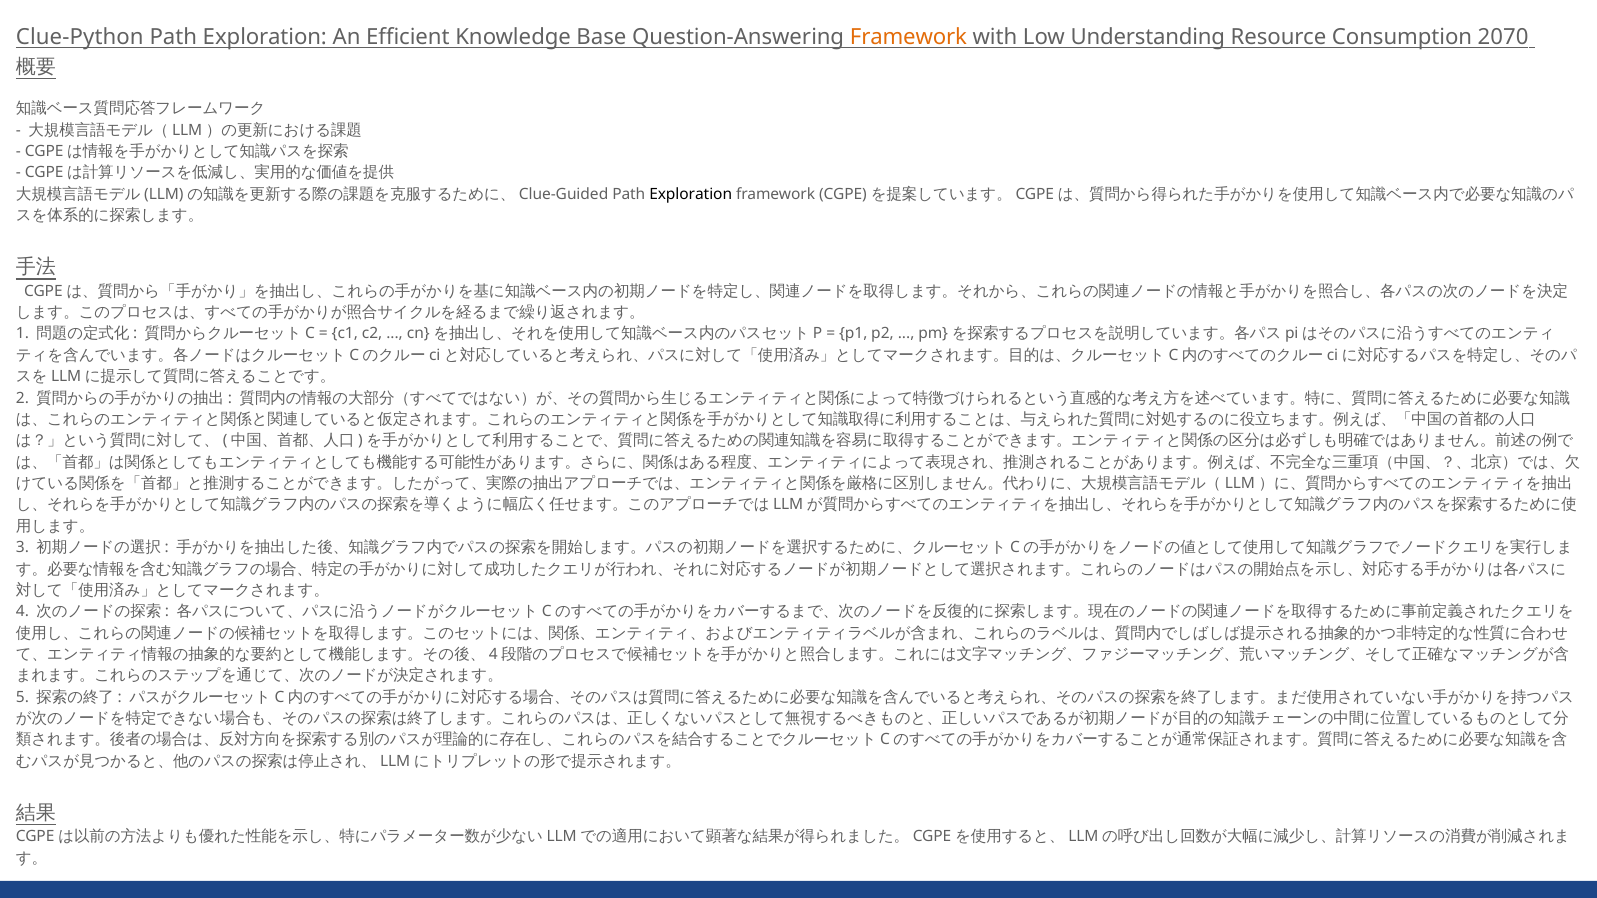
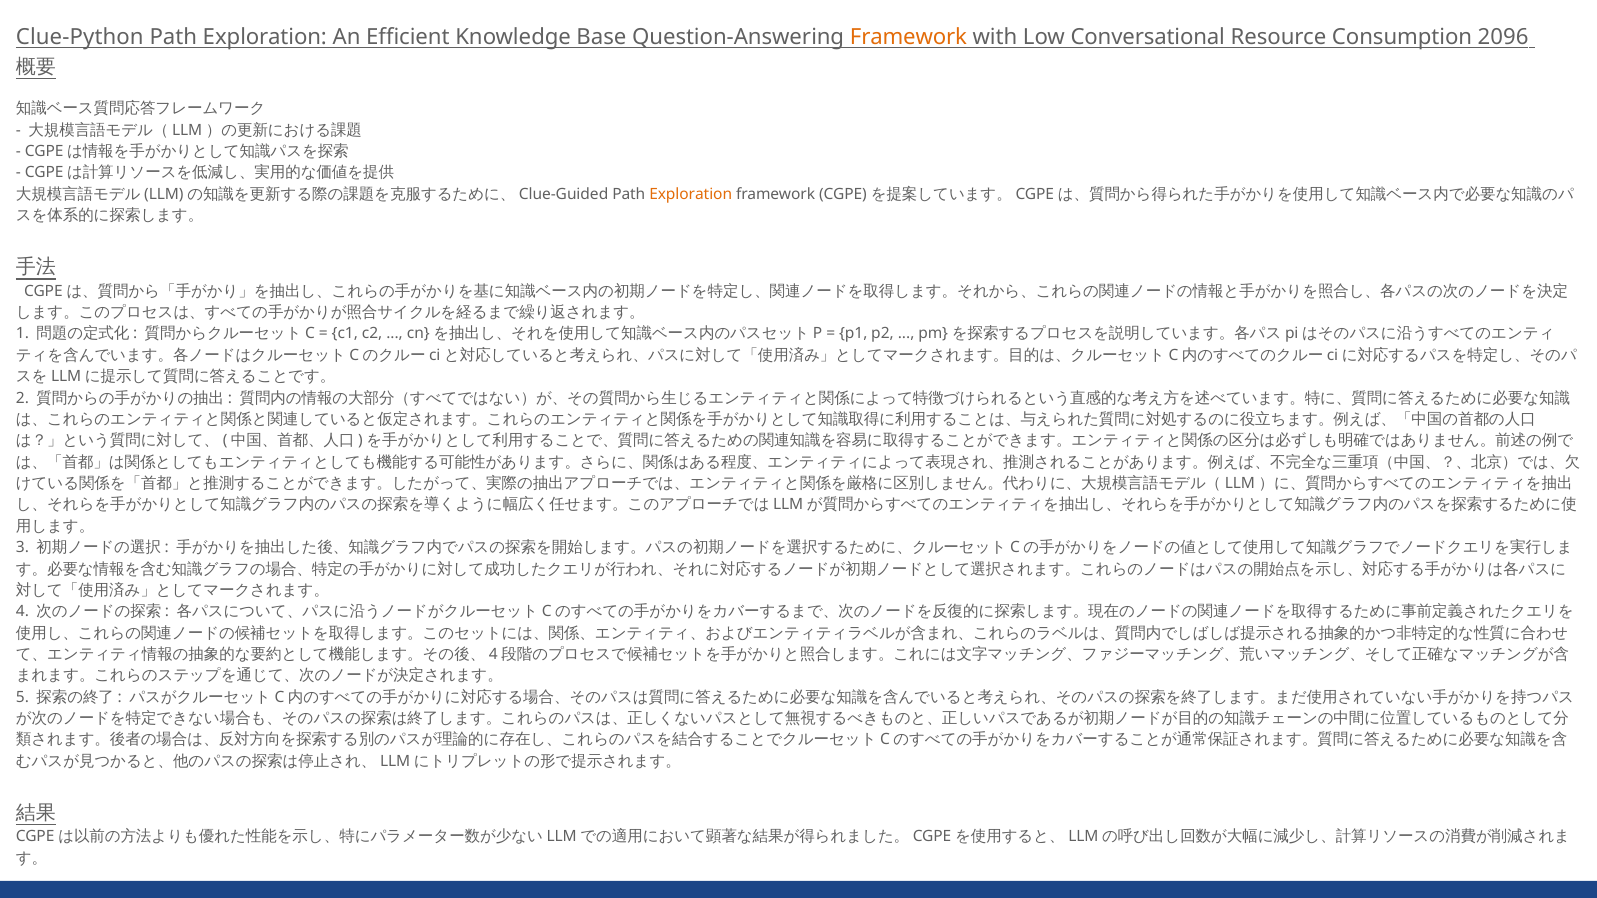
Understanding: Understanding -> Conversational
2070: 2070 -> 2096
Exploration at (691, 194) colour: black -> orange
